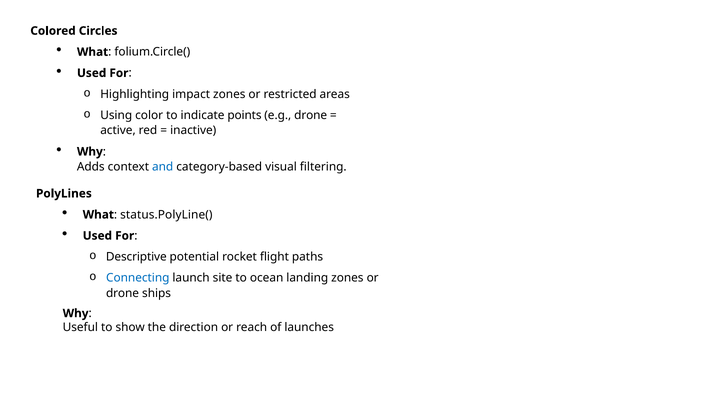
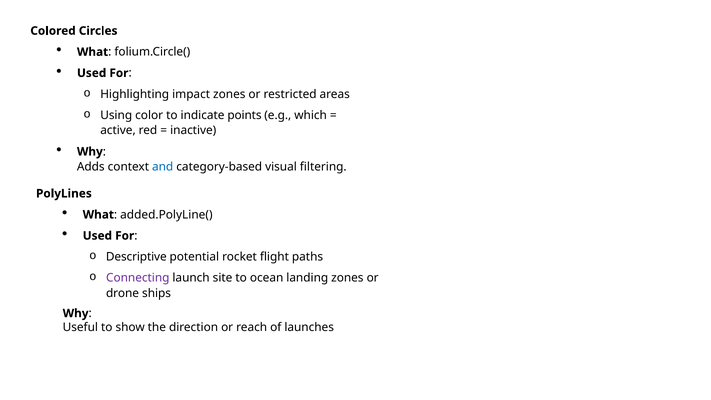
e.g drone: drone -> which
status.PolyLine(: status.PolyLine( -> added.PolyLine(
Connecting colour: blue -> purple
